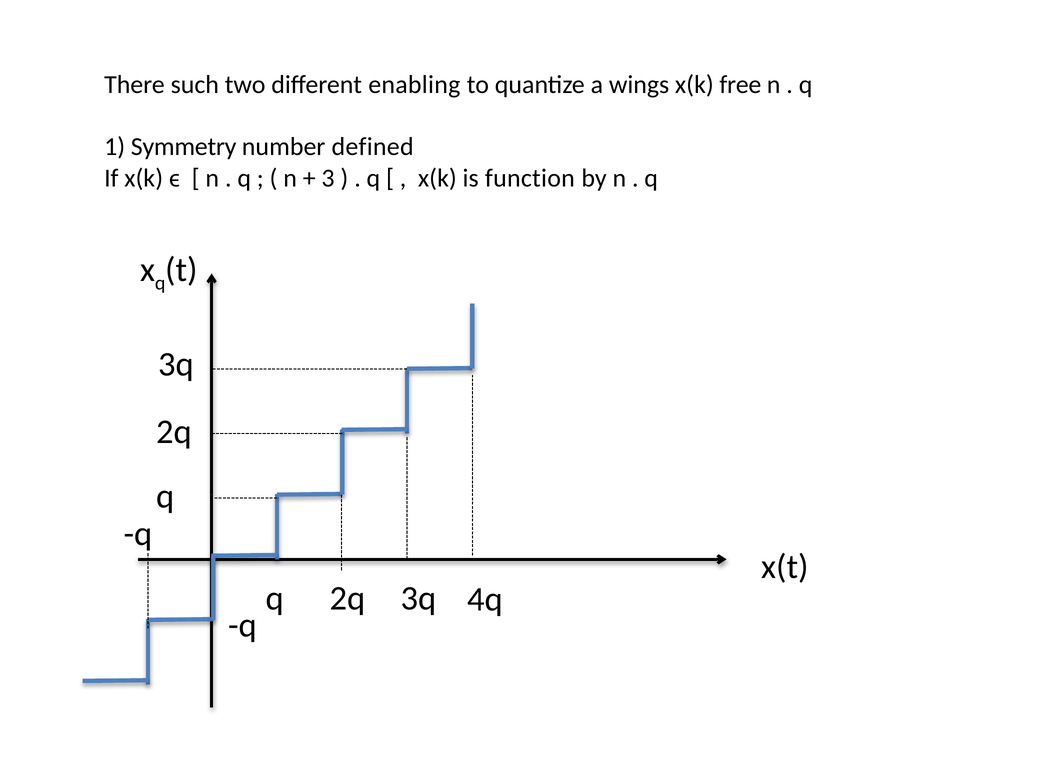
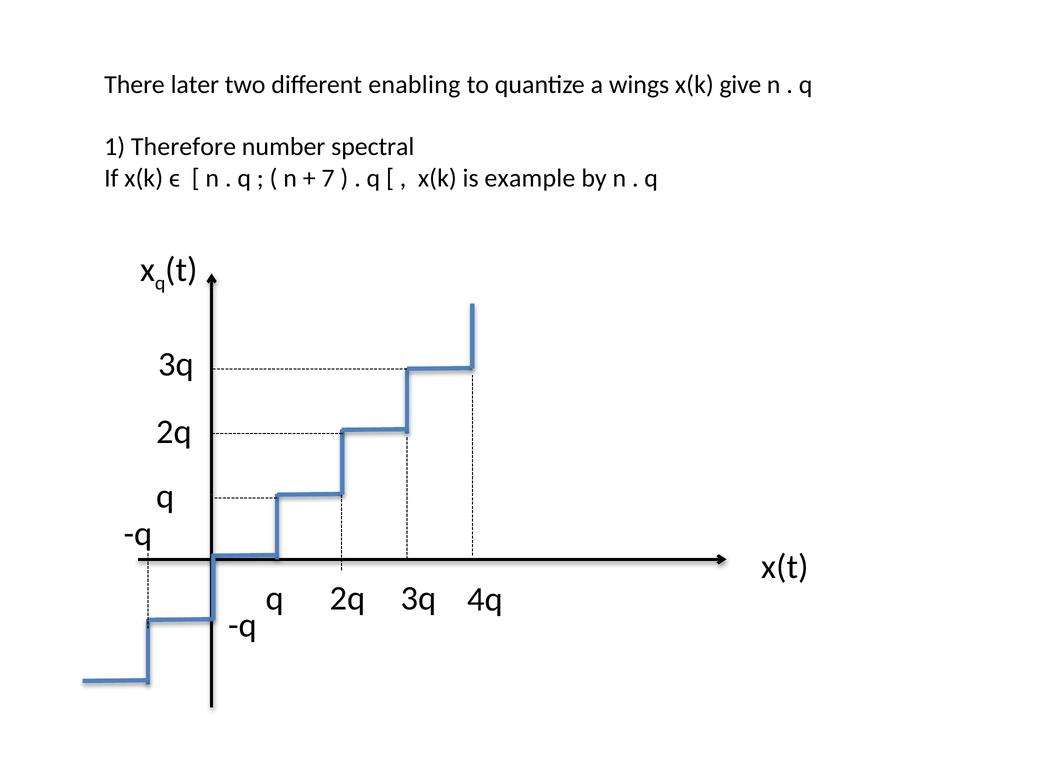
such: such -> later
free: free -> give
Symmetry: Symmetry -> Therefore
defined: defined -> spectral
3: 3 -> 7
function: function -> example
